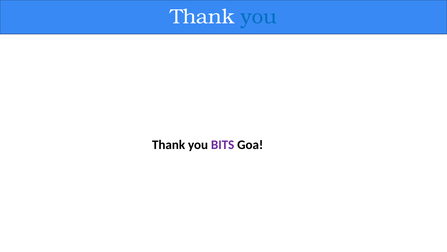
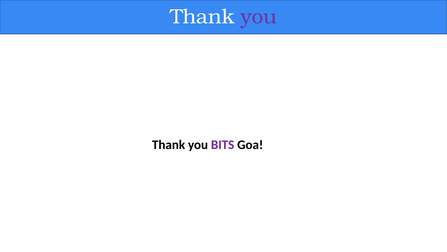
you at (259, 17) colour: blue -> purple
